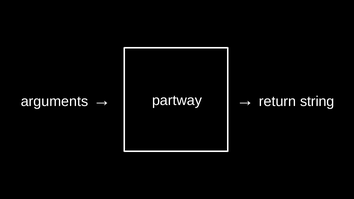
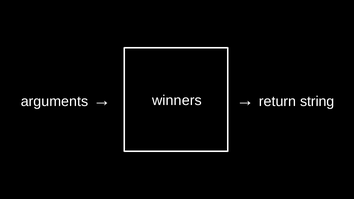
partway: partway -> winners
